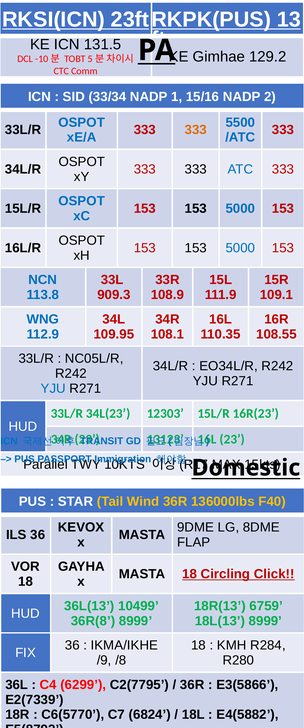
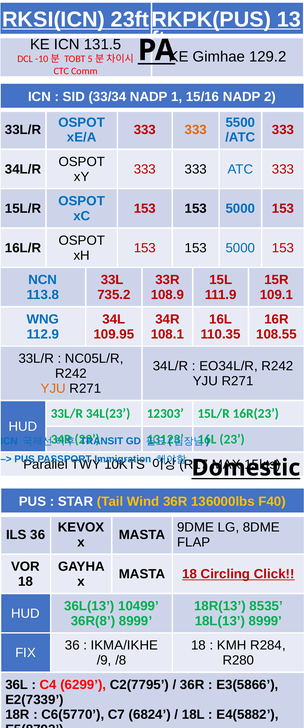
909.3: 909.3 -> 735.2
YJU at (53, 388) colour: blue -> orange
6759: 6759 -> 8535
